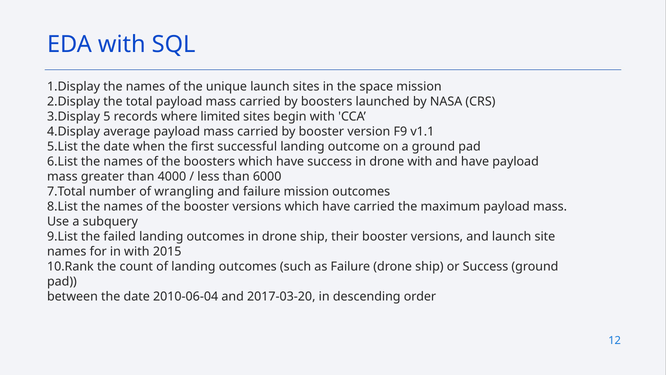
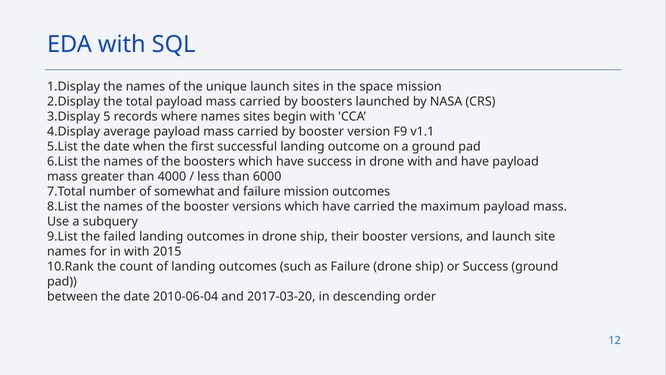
where limited: limited -> names
wrangling: wrangling -> somewhat
